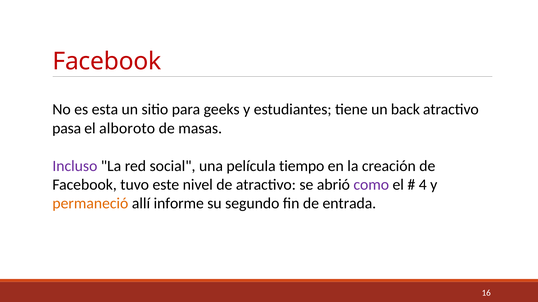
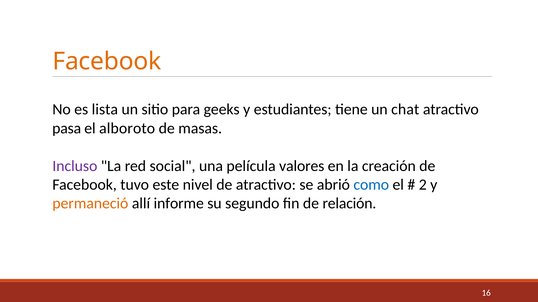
Facebook at (107, 61) colour: red -> orange
esta: esta -> lista
back: back -> chat
tiempo: tiempo -> valores
como colour: purple -> blue
4: 4 -> 2
entrada: entrada -> relación
